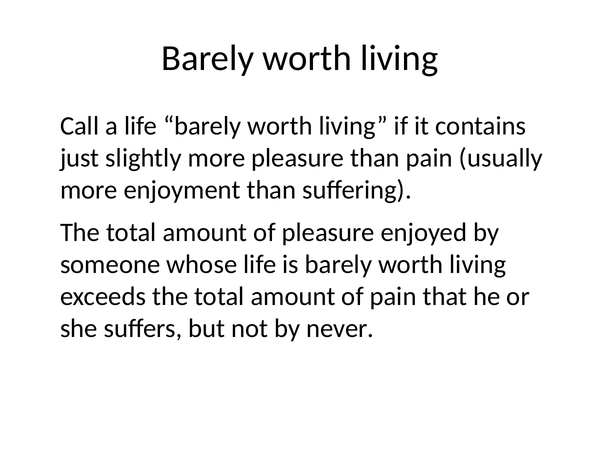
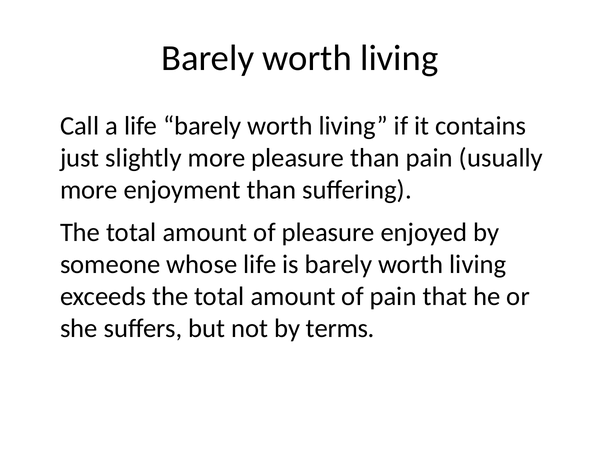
never: never -> terms
